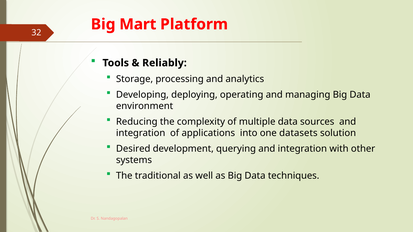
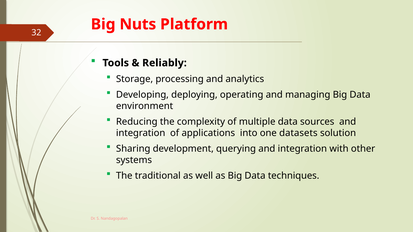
Mart: Mart -> Nuts
Desired: Desired -> Sharing
